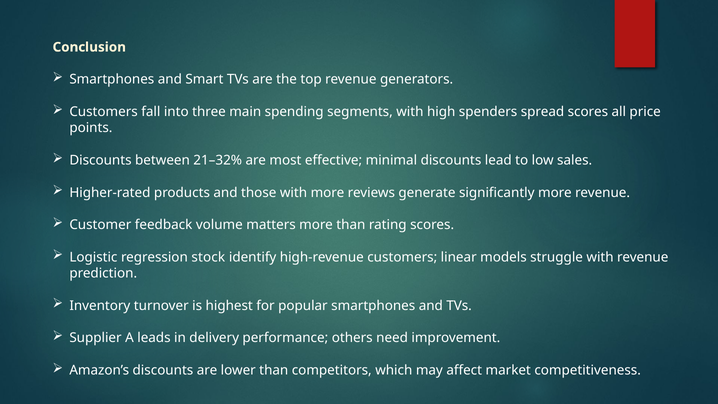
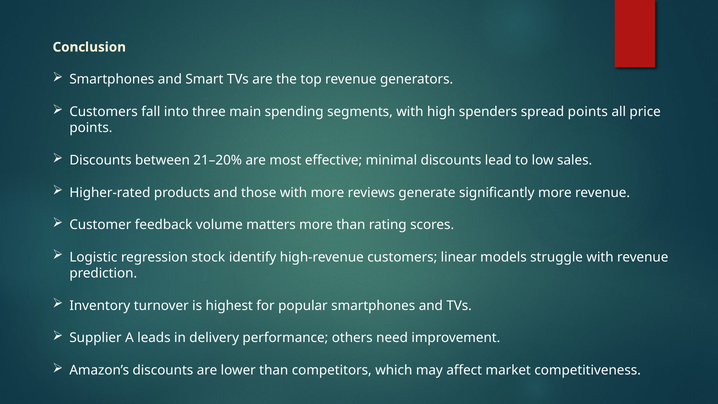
spread scores: scores -> points
21–32%: 21–32% -> 21–20%
